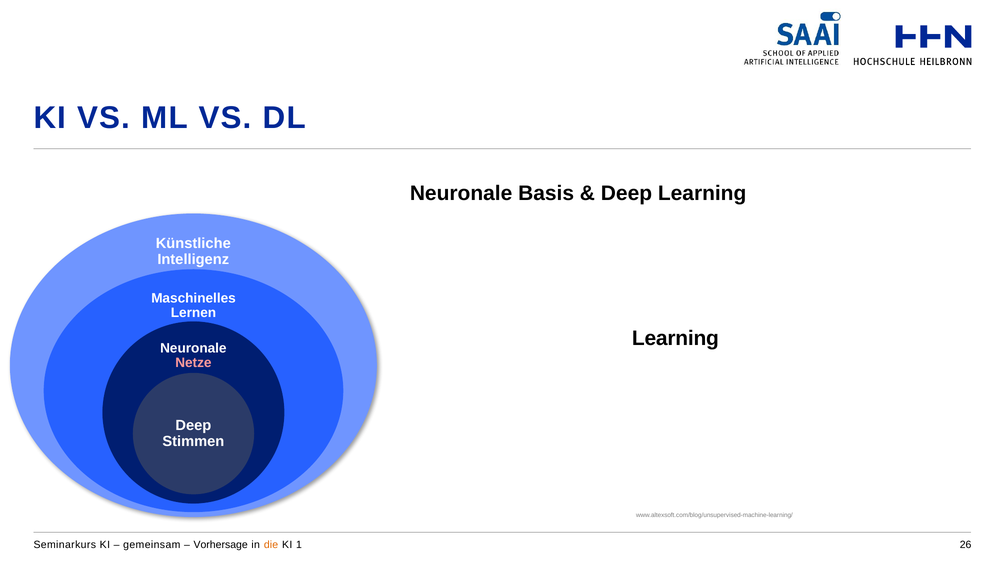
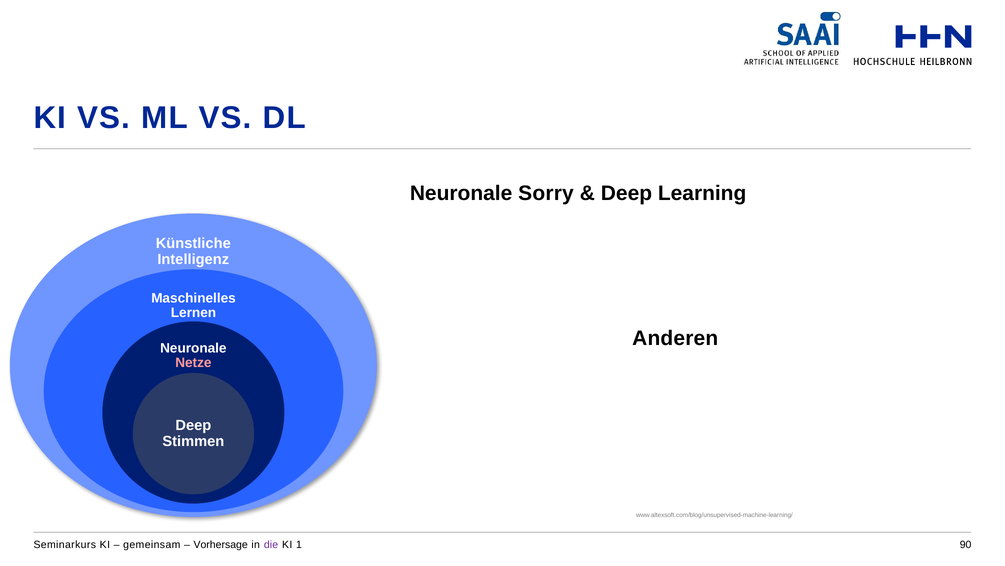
Basis: Basis -> Sorry
Learning at (675, 338): Learning -> Anderen
die colour: orange -> purple
26: 26 -> 90
